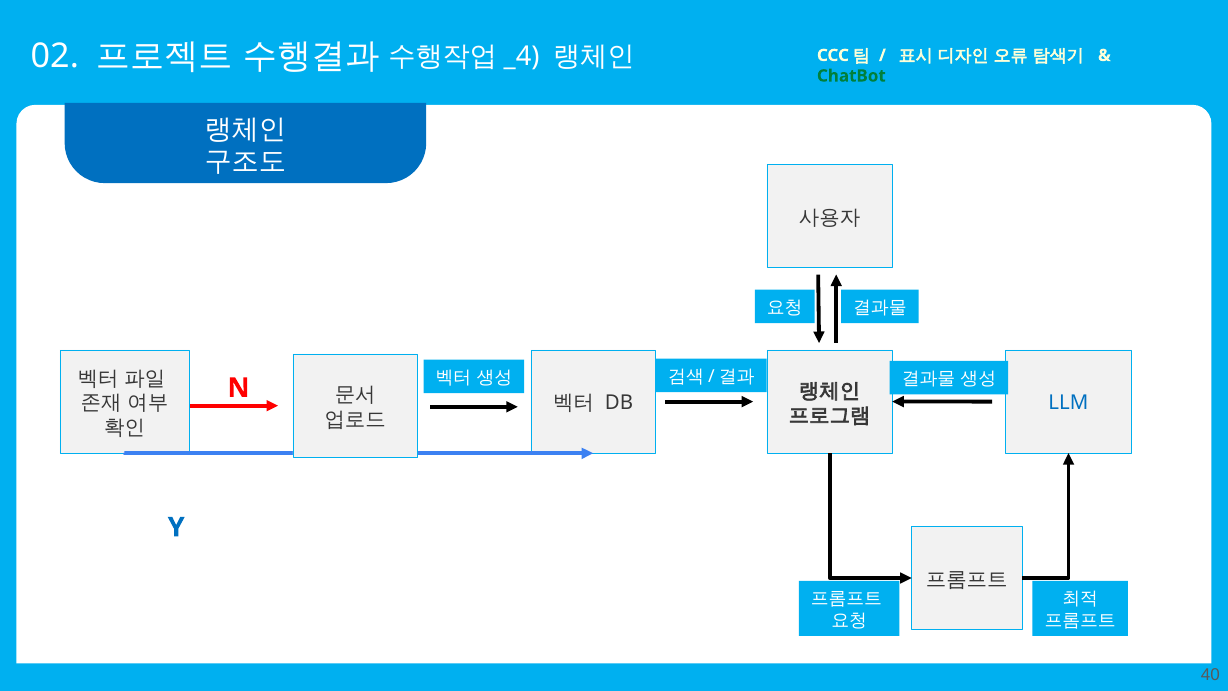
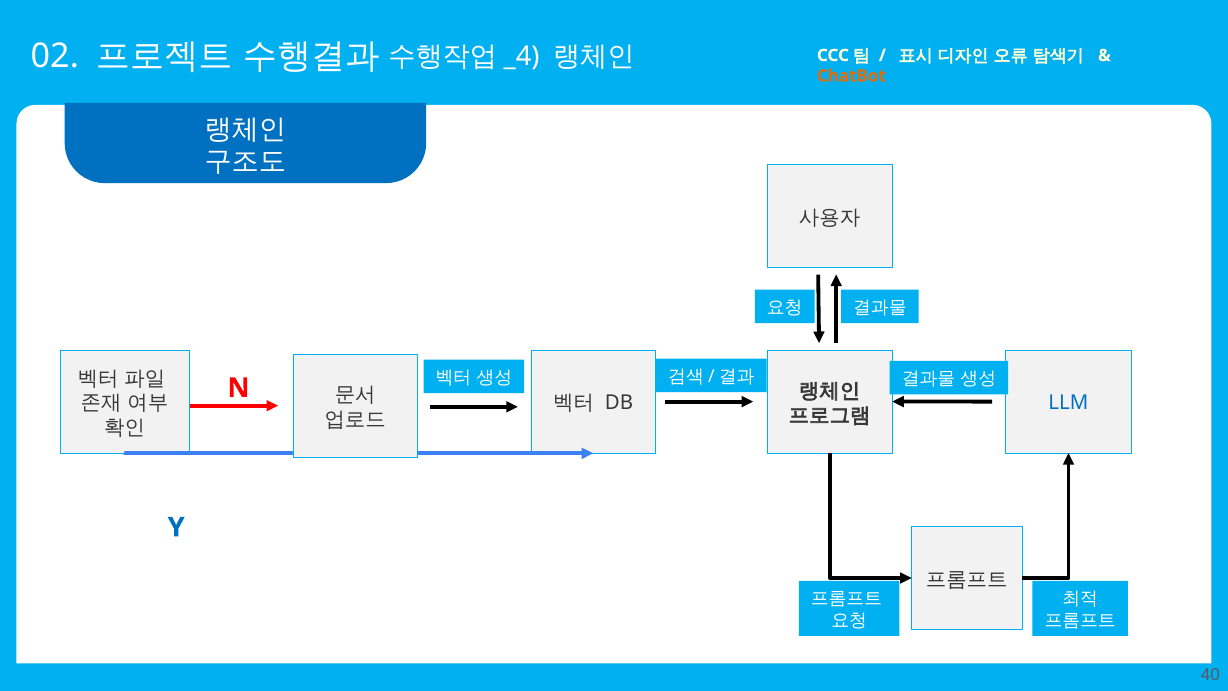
ChatBot colour: green -> orange
